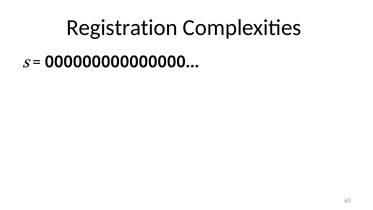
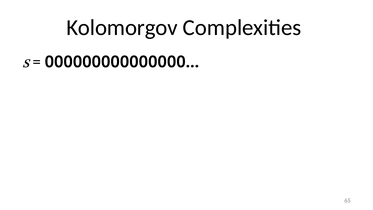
Registration: Registration -> Kolomorgov
